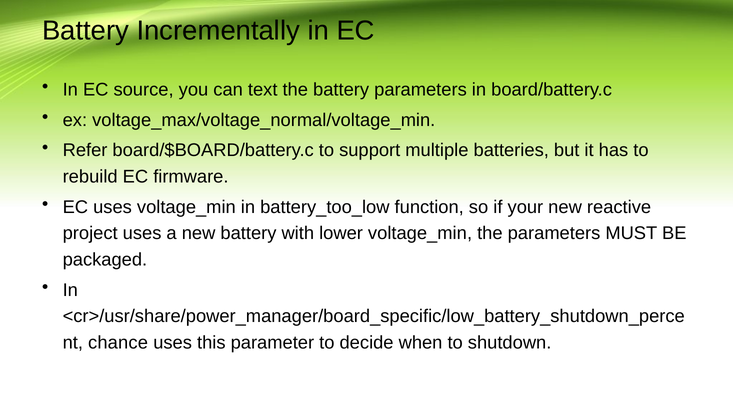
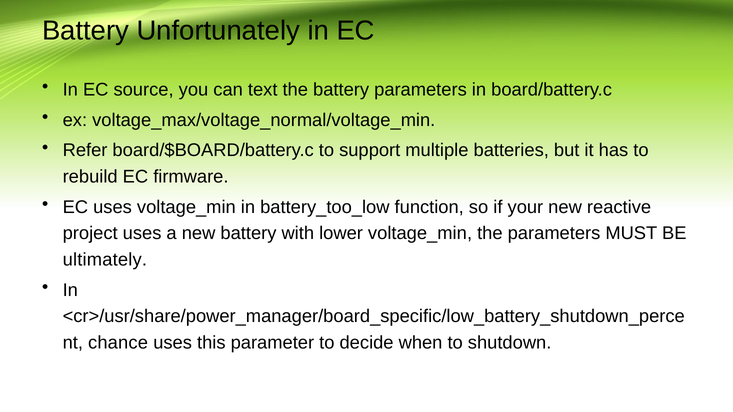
Incrementally: Incrementally -> Unfortunately
packaged: packaged -> ultimately
